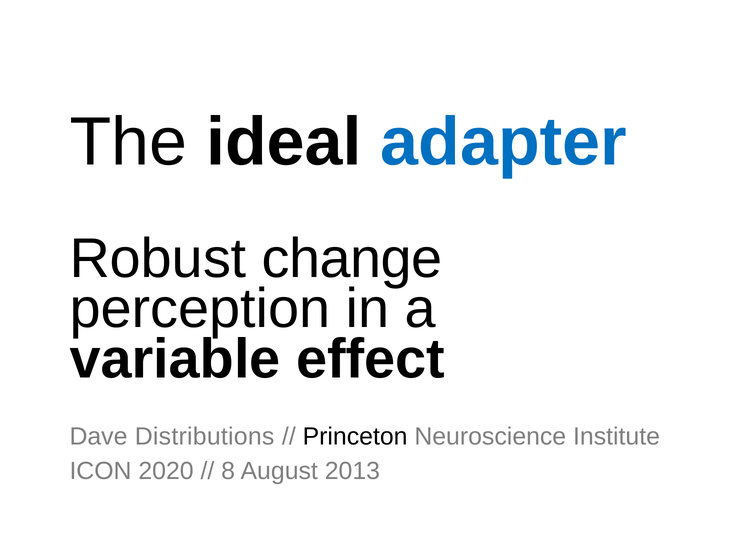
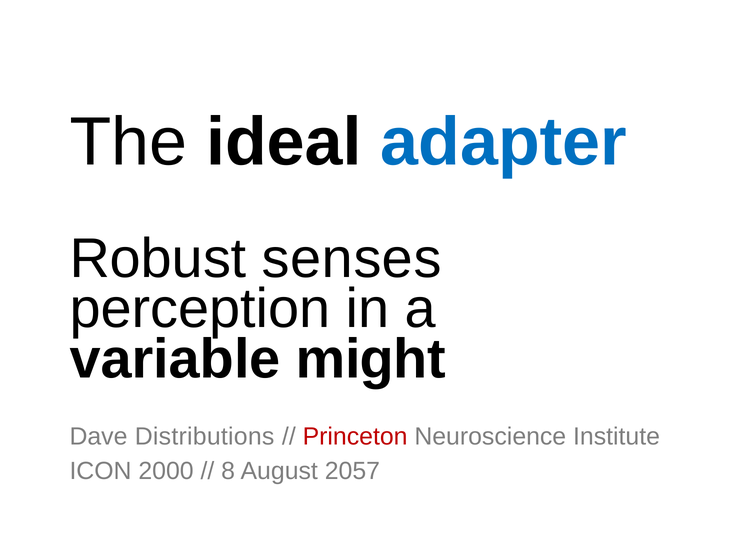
change: change -> senses
effect: effect -> might
Princeton colour: black -> red
2020: 2020 -> 2000
2013: 2013 -> 2057
